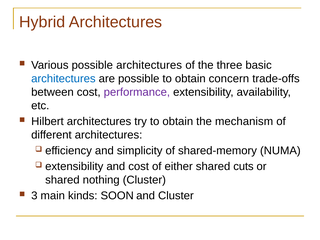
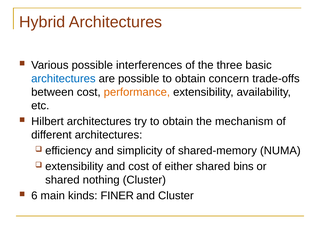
possible architectures: architectures -> interferences
performance colour: purple -> orange
cuts: cuts -> bins
3: 3 -> 6
SOON: SOON -> FINER
